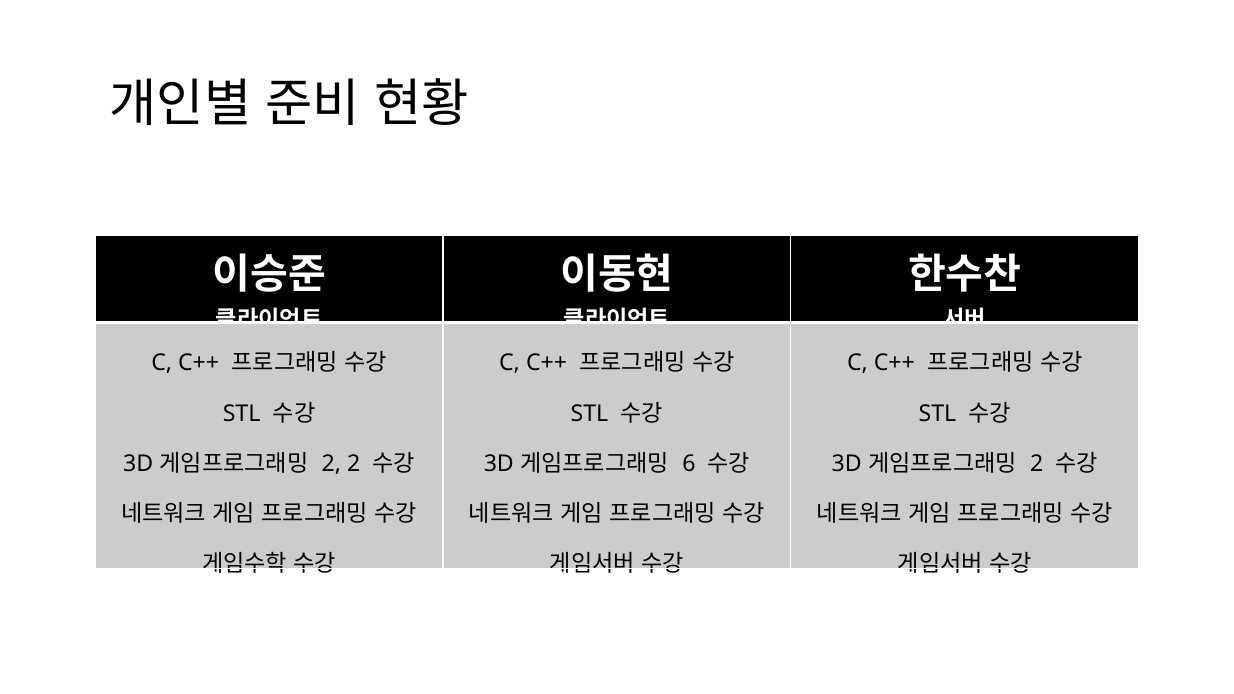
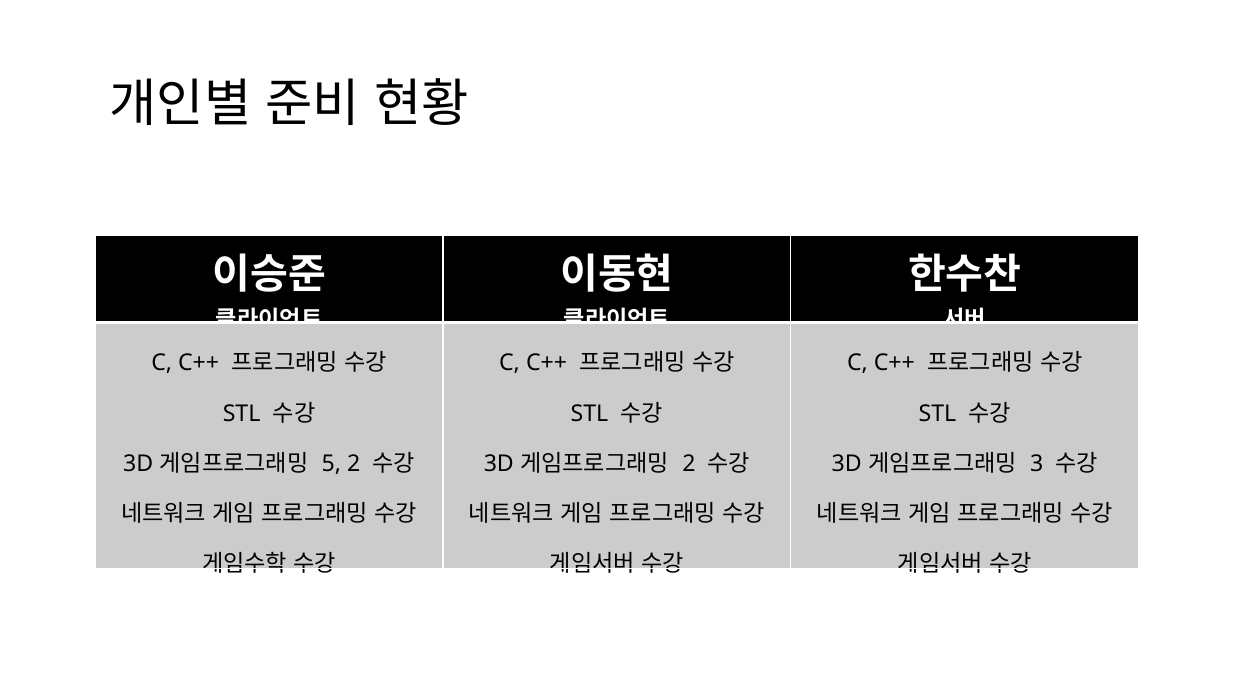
2 at (331, 464): 2 -> 5
6 at (689, 464): 6 -> 2
2 at (1037, 464): 2 -> 3
